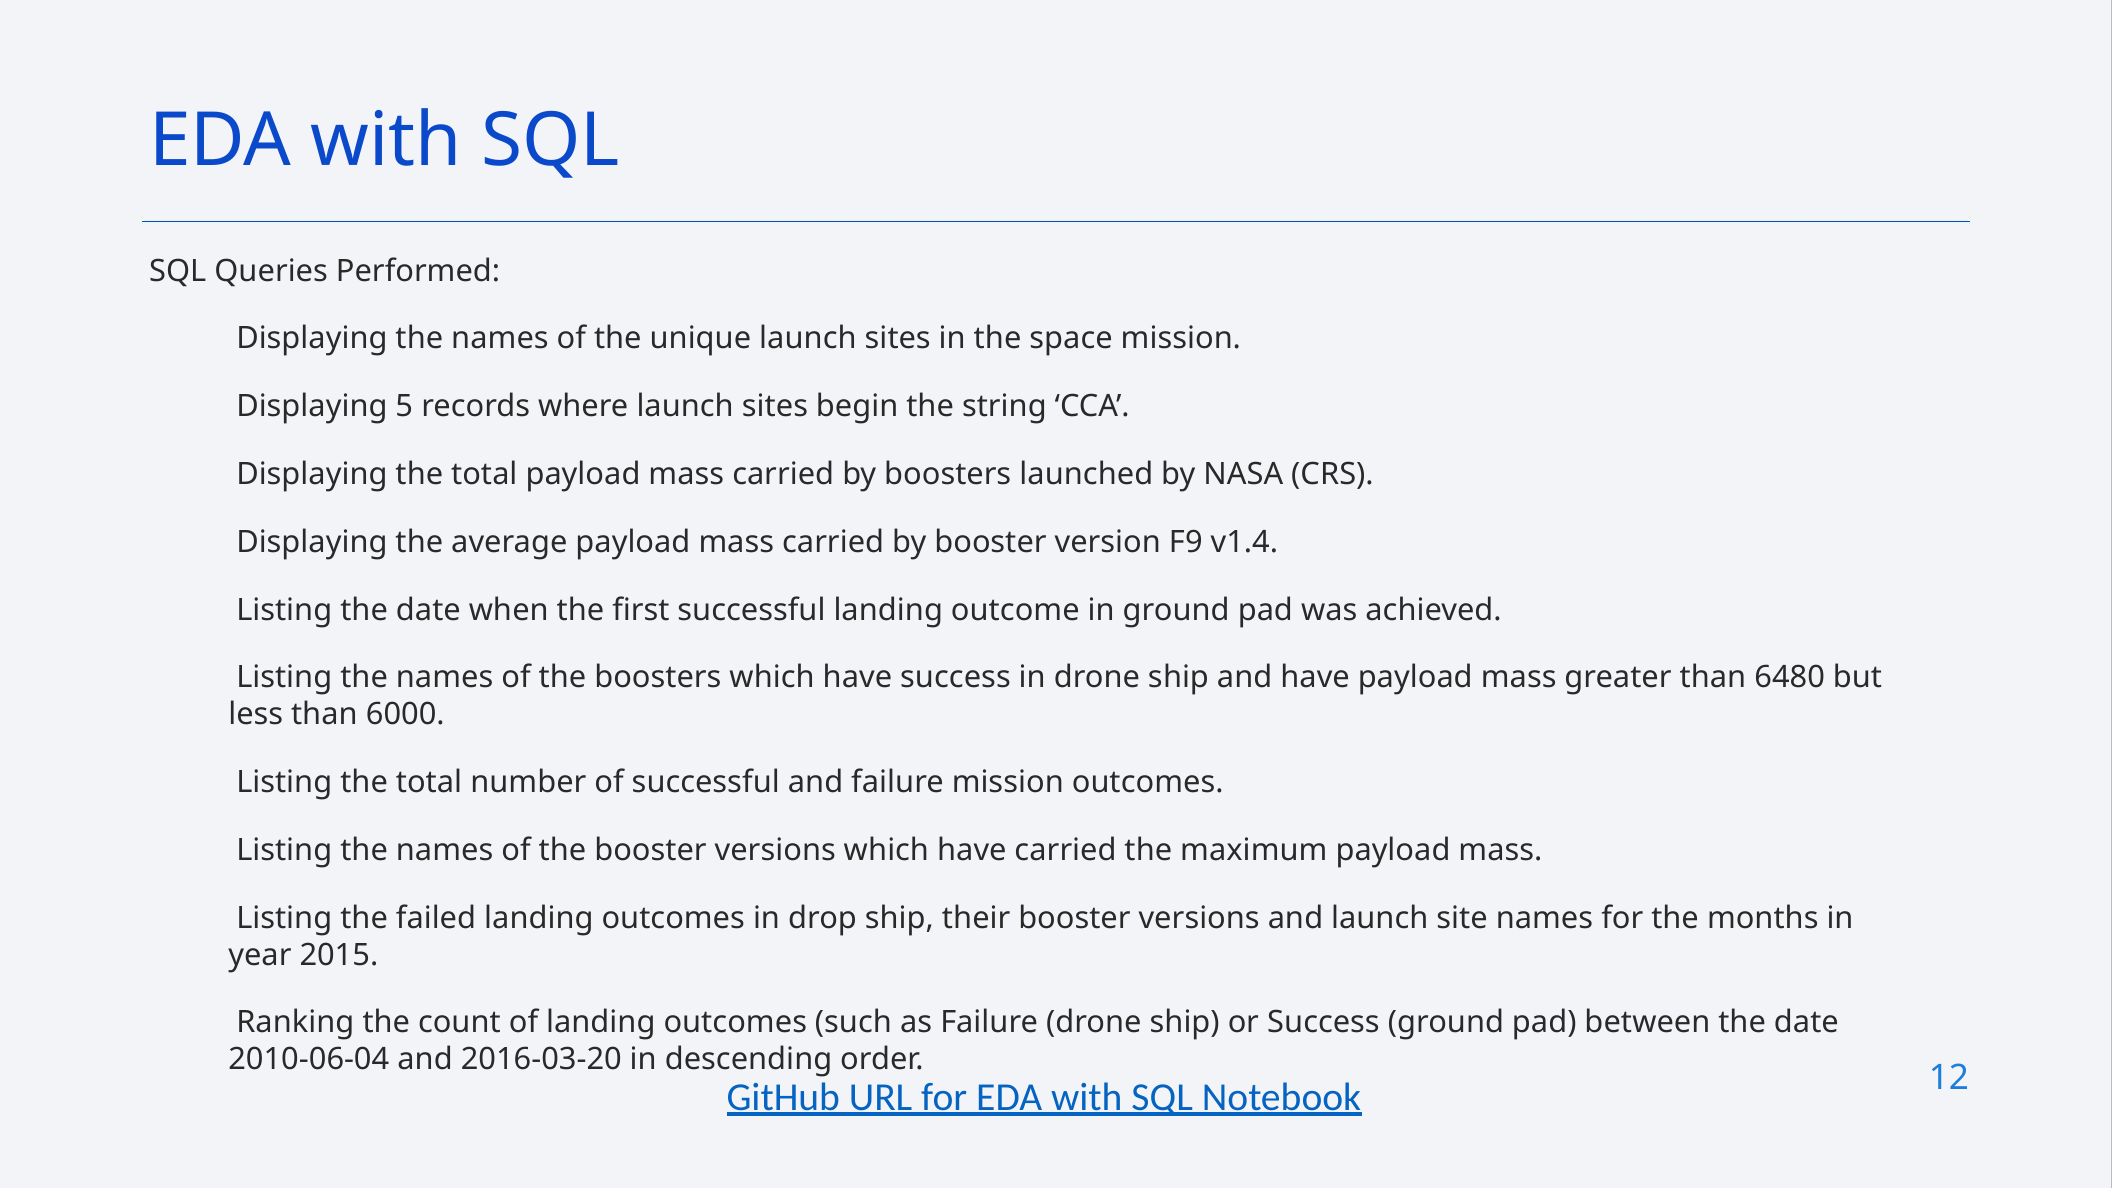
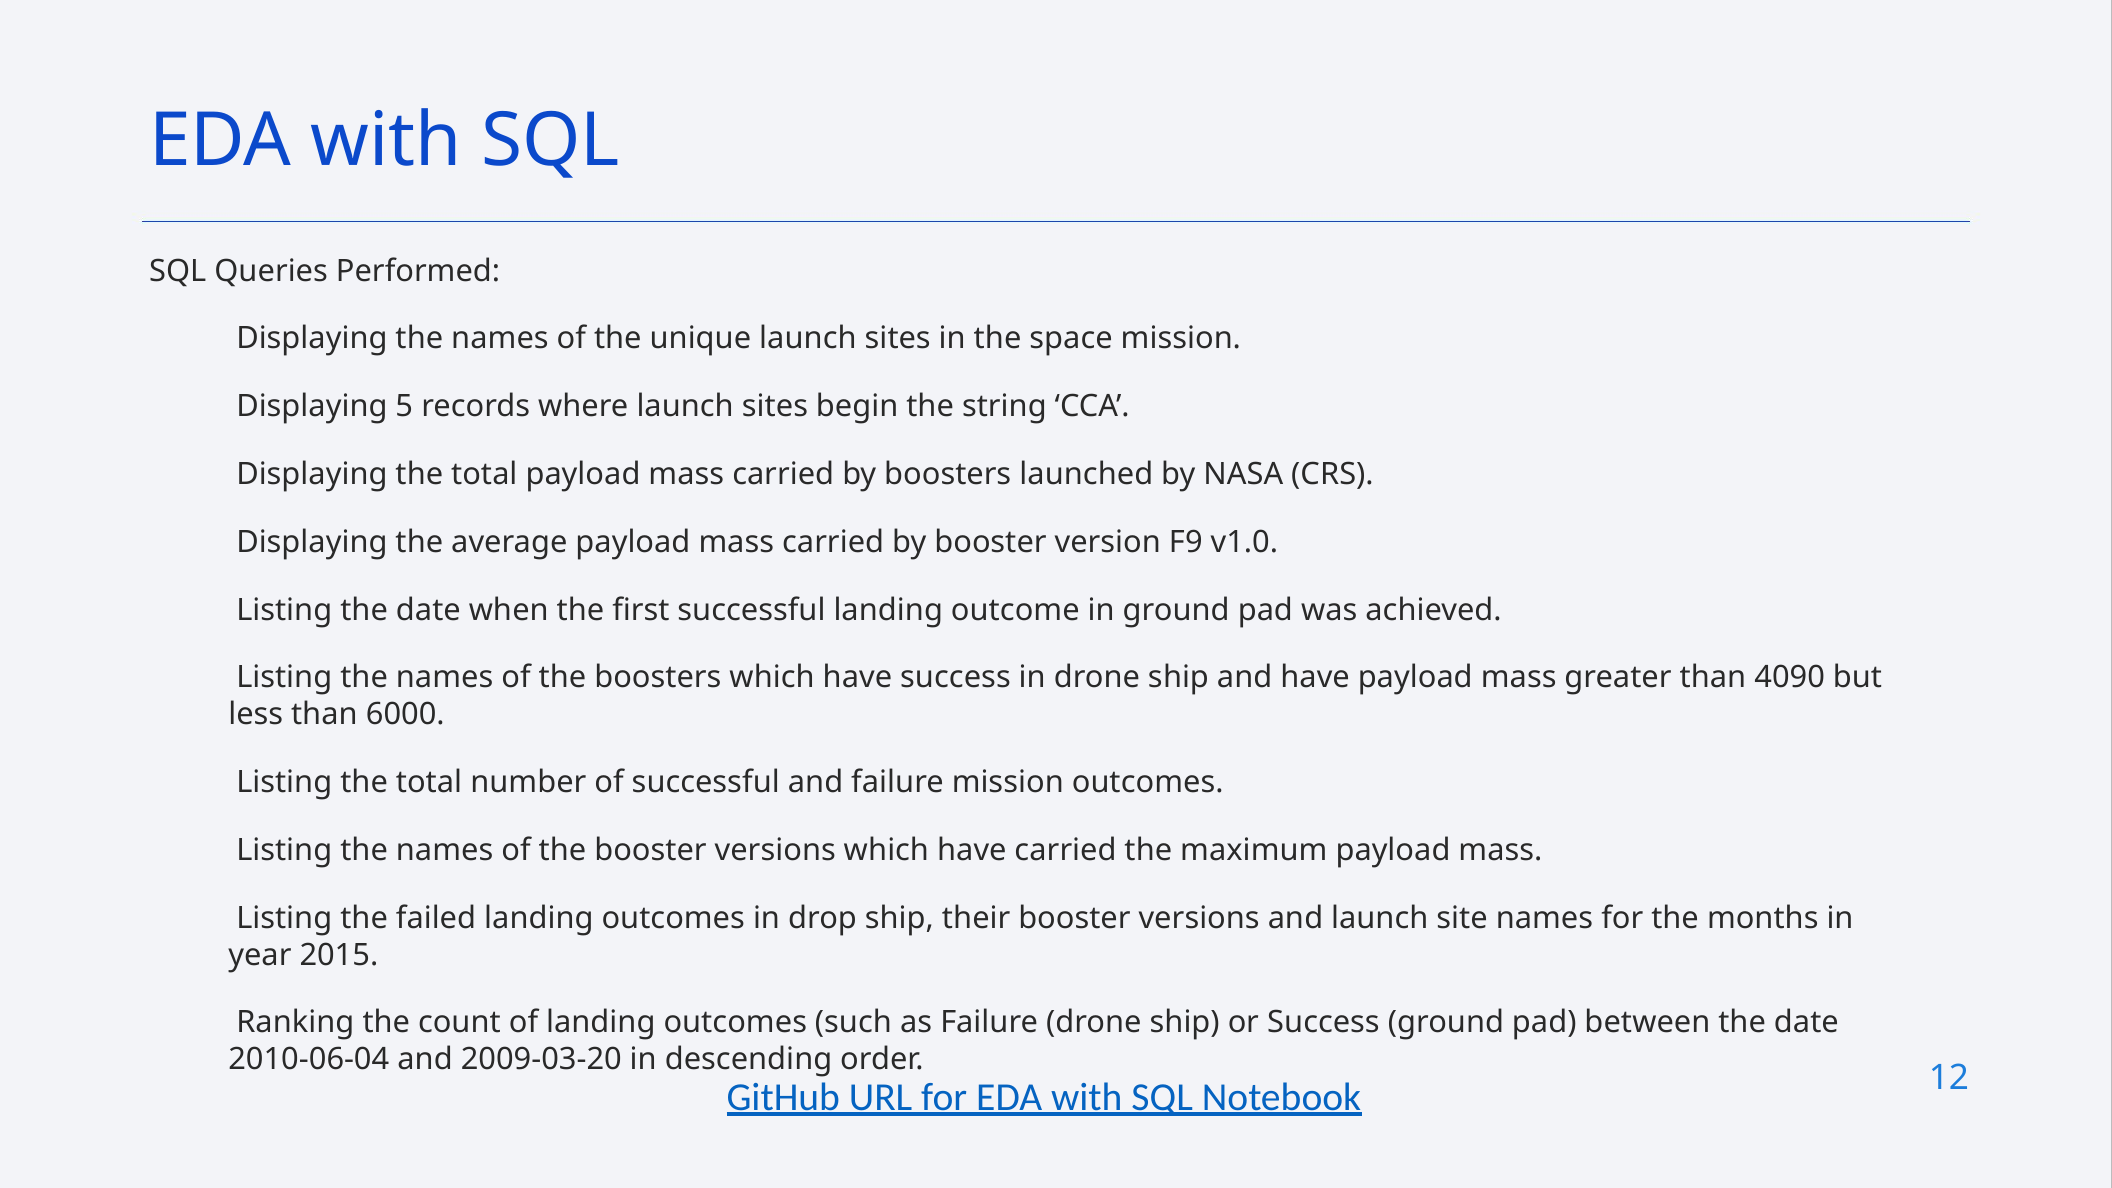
v1.4: v1.4 -> v1.0
6480: 6480 -> 4090
2016-03-20: 2016-03-20 -> 2009-03-20
